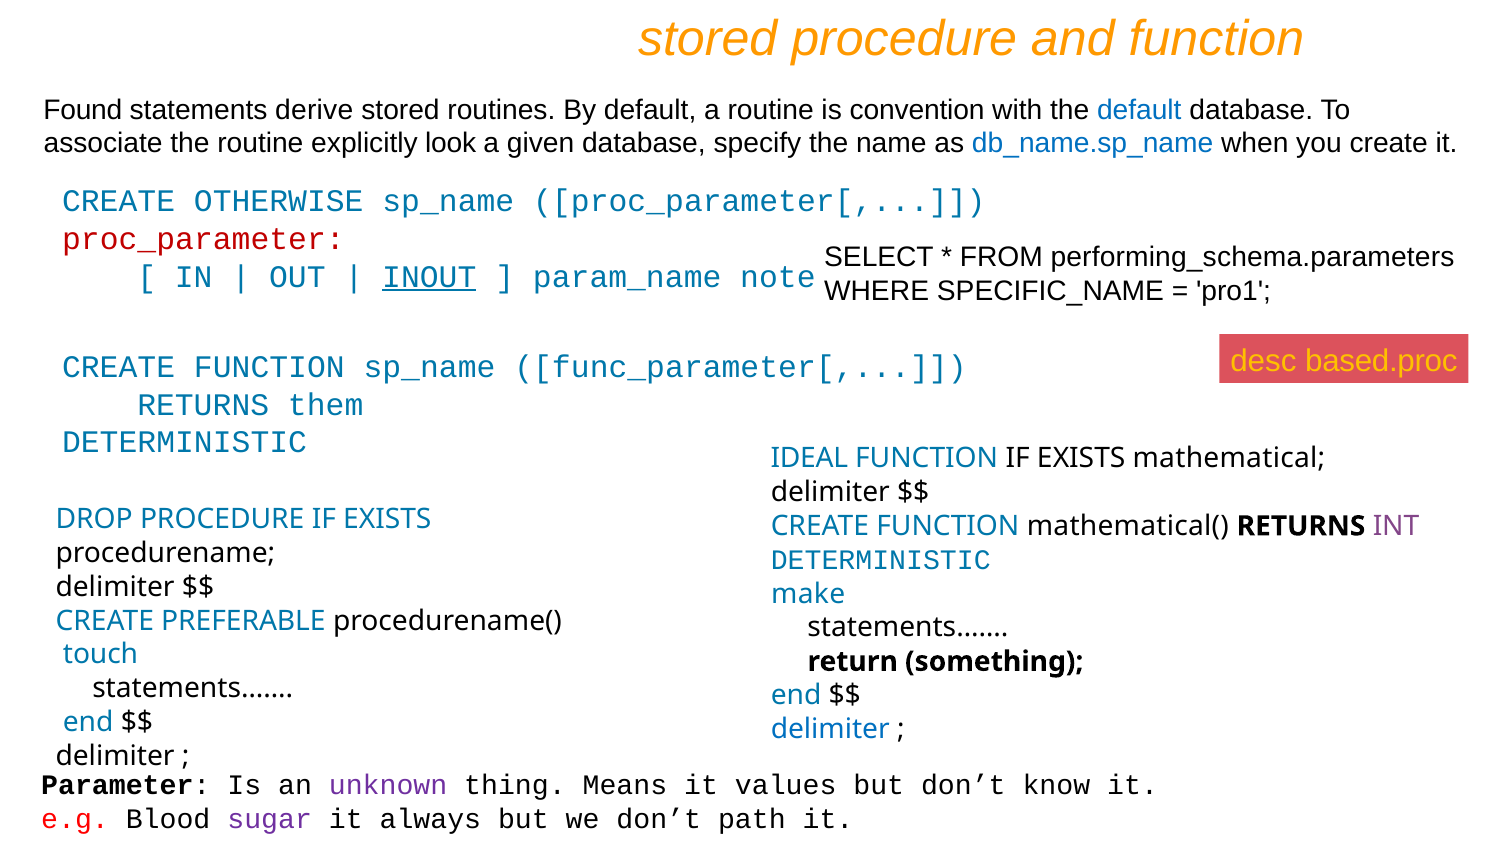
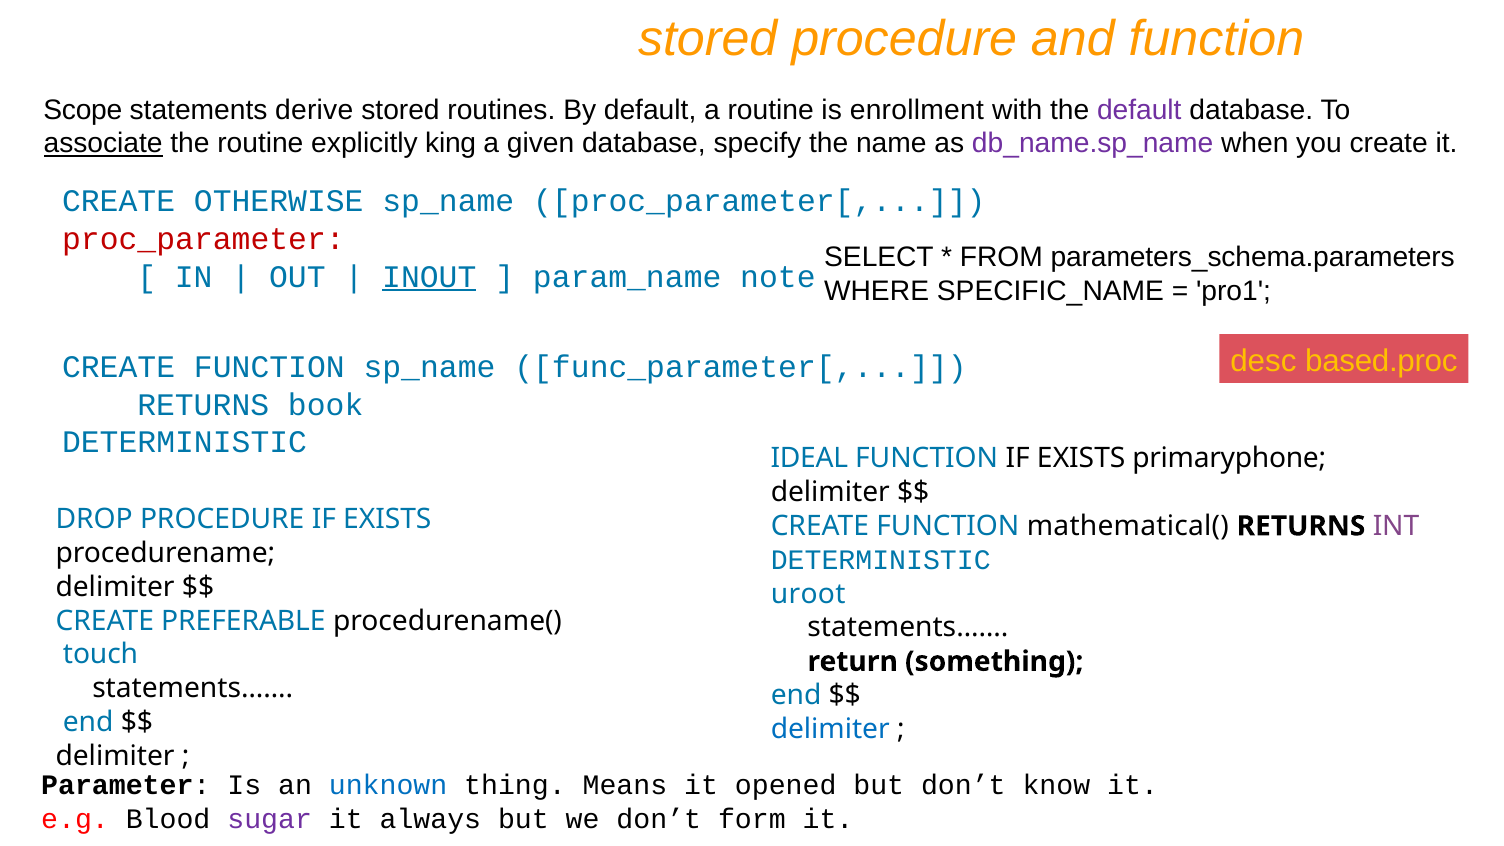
Found: Found -> Scope
convention: convention -> enrollment
default at (1139, 110) colour: blue -> purple
associate underline: none -> present
look: look -> king
db_name.sp_name colour: blue -> purple
performing_schema.parameters: performing_schema.parameters -> parameters_schema.parameters
them: them -> book
mathematical: mathematical -> primaryphone
make: make -> uroot
unknown colour: purple -> blue
values: values -> opened
path: path -> form
